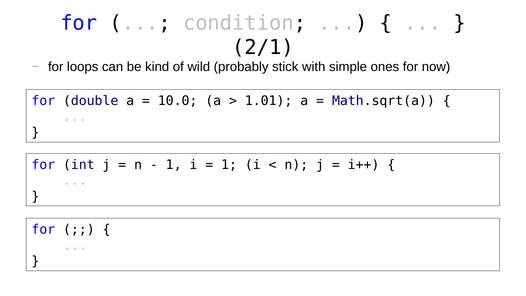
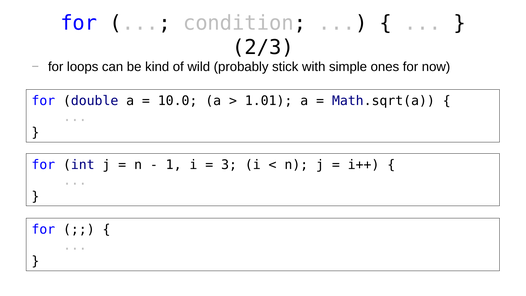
2/1: 2/1 -> 2/3
1 at (229, 165): 1 -> 3
